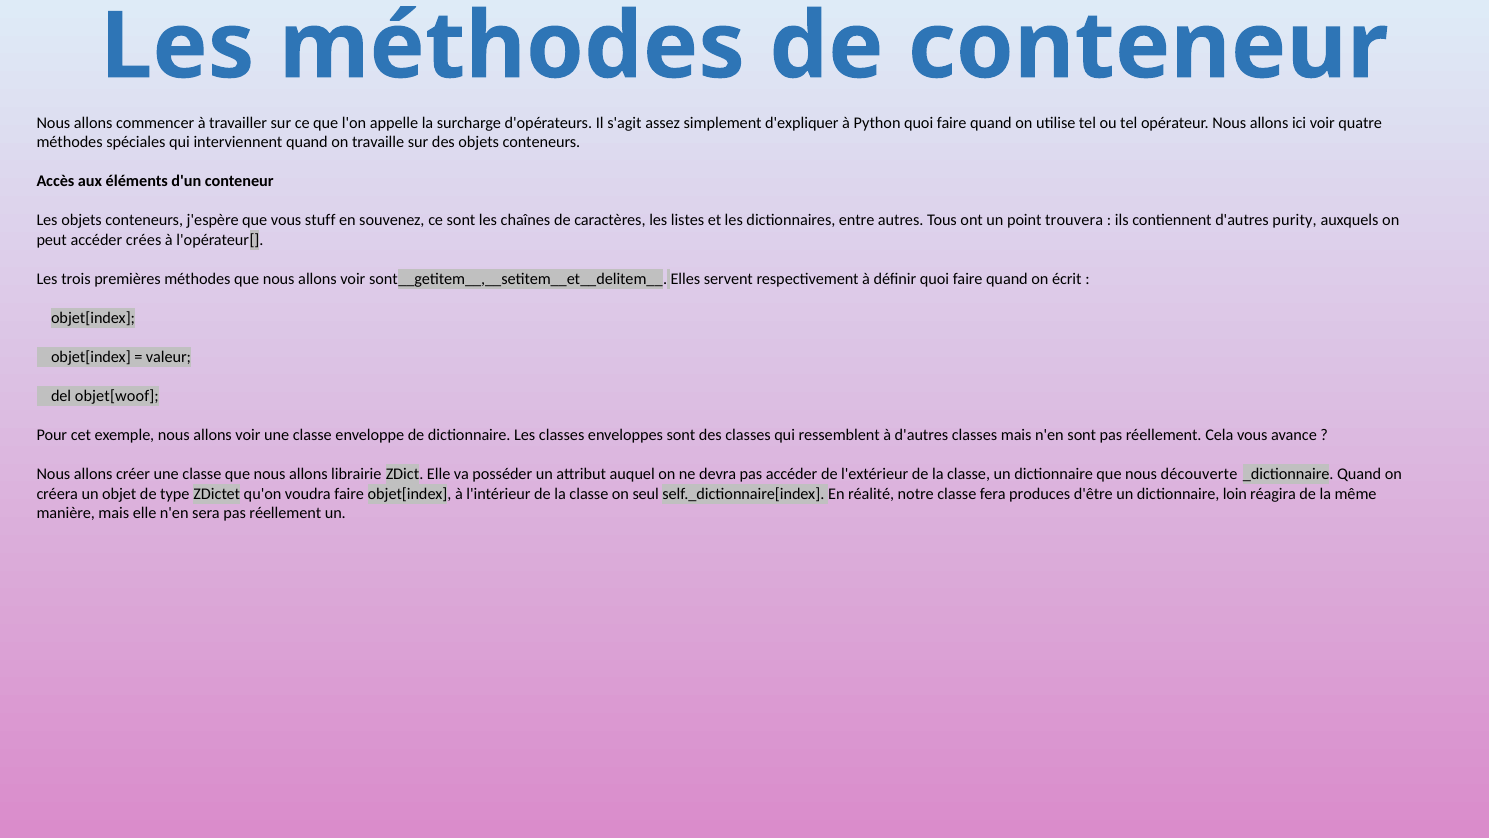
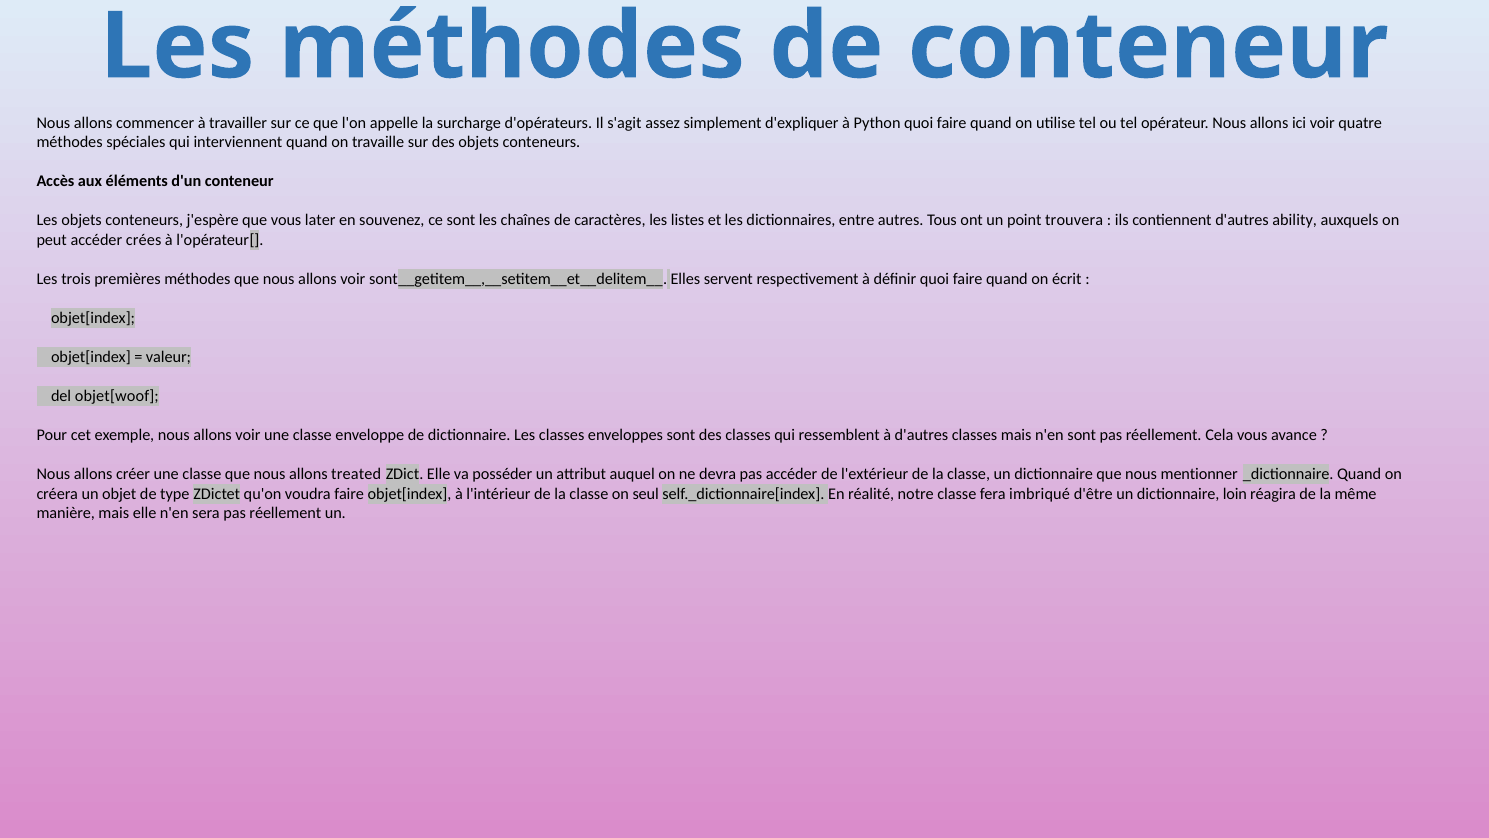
stuff: stuff -> later
purity: purity -> ability
librairie: librairie -> treated
découverte: découverte -> mentionner
produces: produces -> imbriqué
